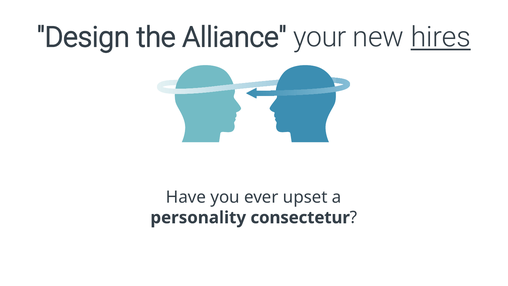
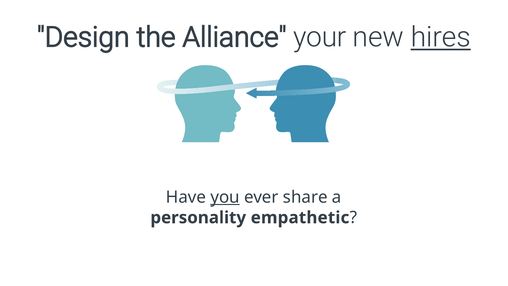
you underline: none -> present
upset: upset -> share
consectetur: consectetur -> empathetic
